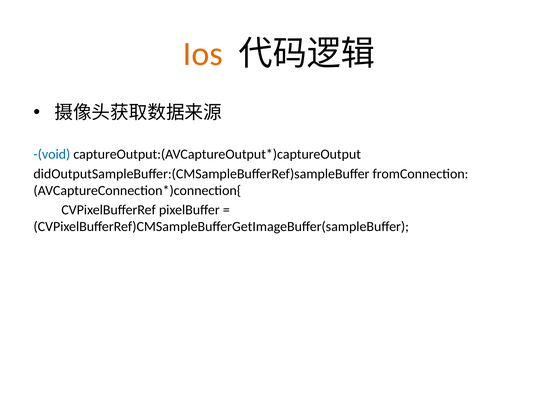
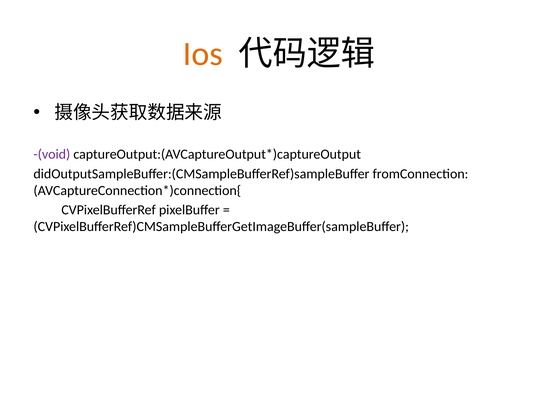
-(void colour: blue -> purple
